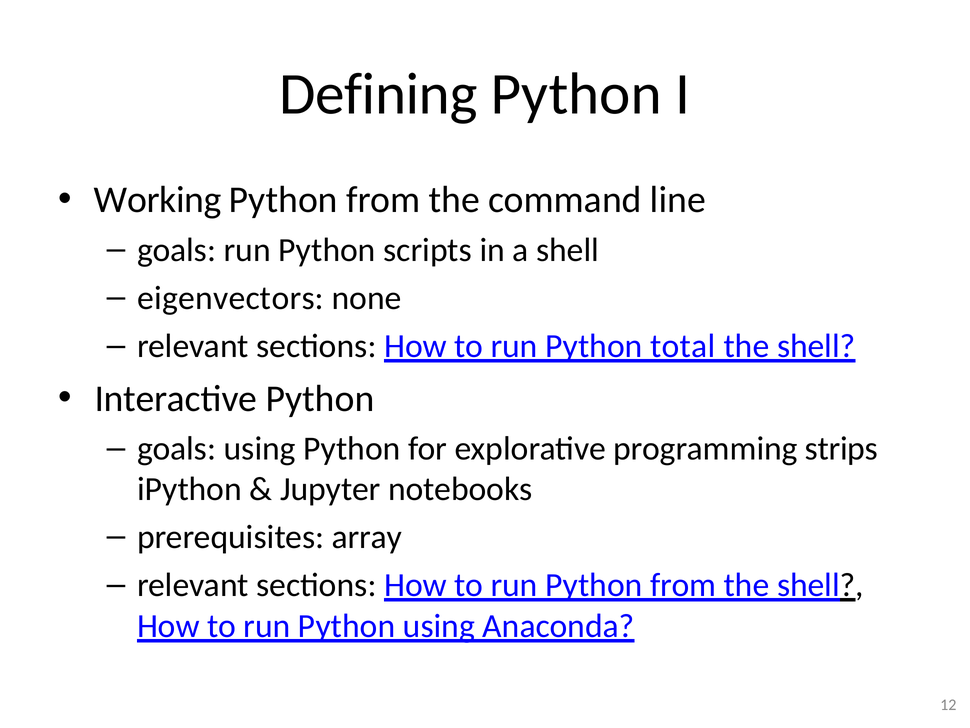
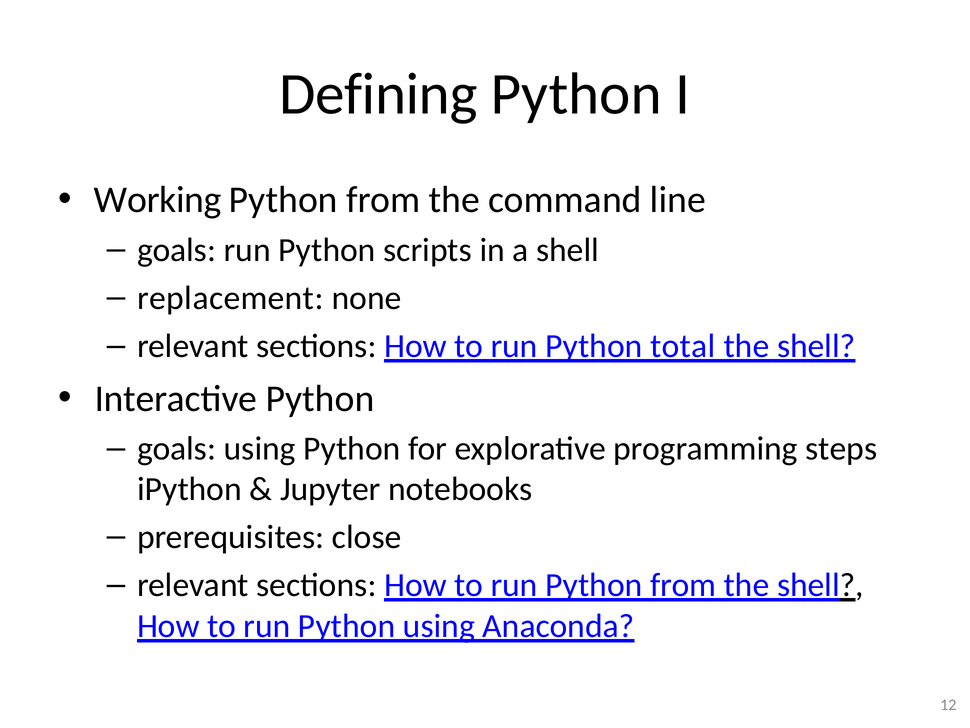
eigenvectors: eigenvectors -> replacement
strips: strips -> steps
array: array -> close
